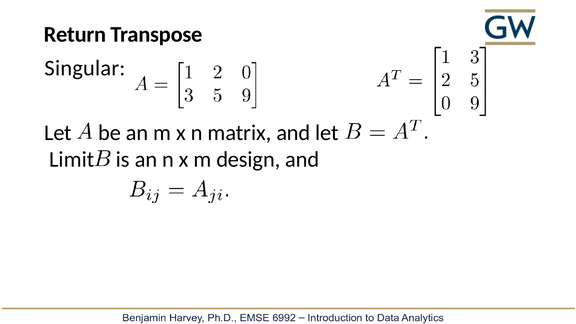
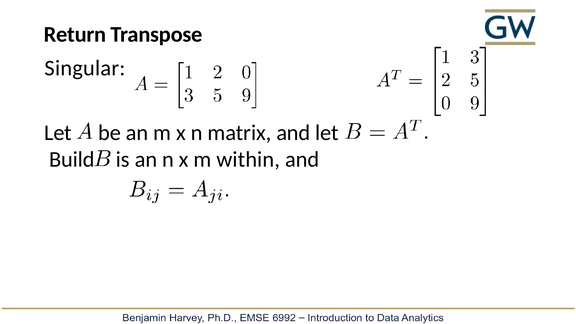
Limit: Limit -> Build
design: design -> within
